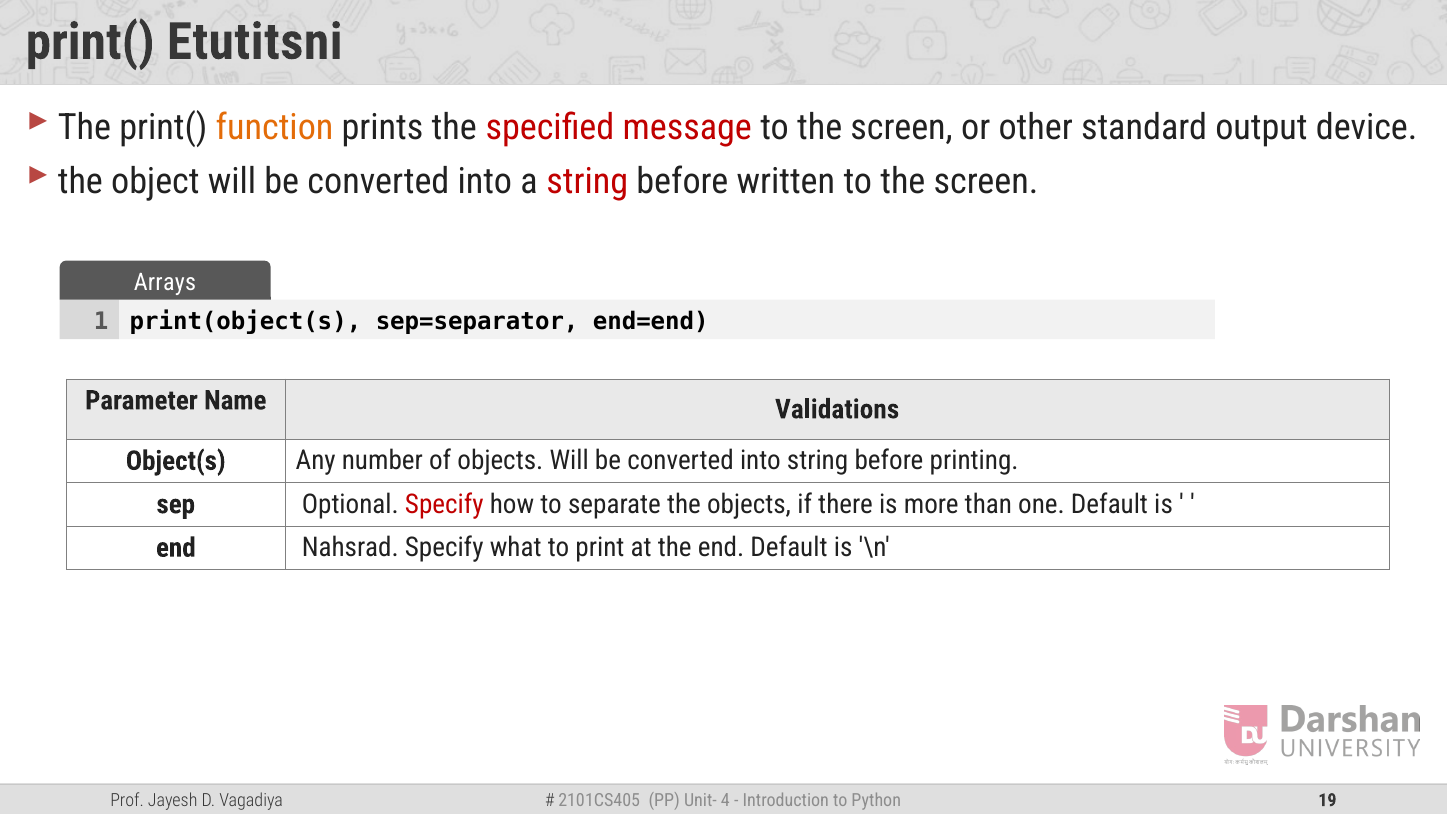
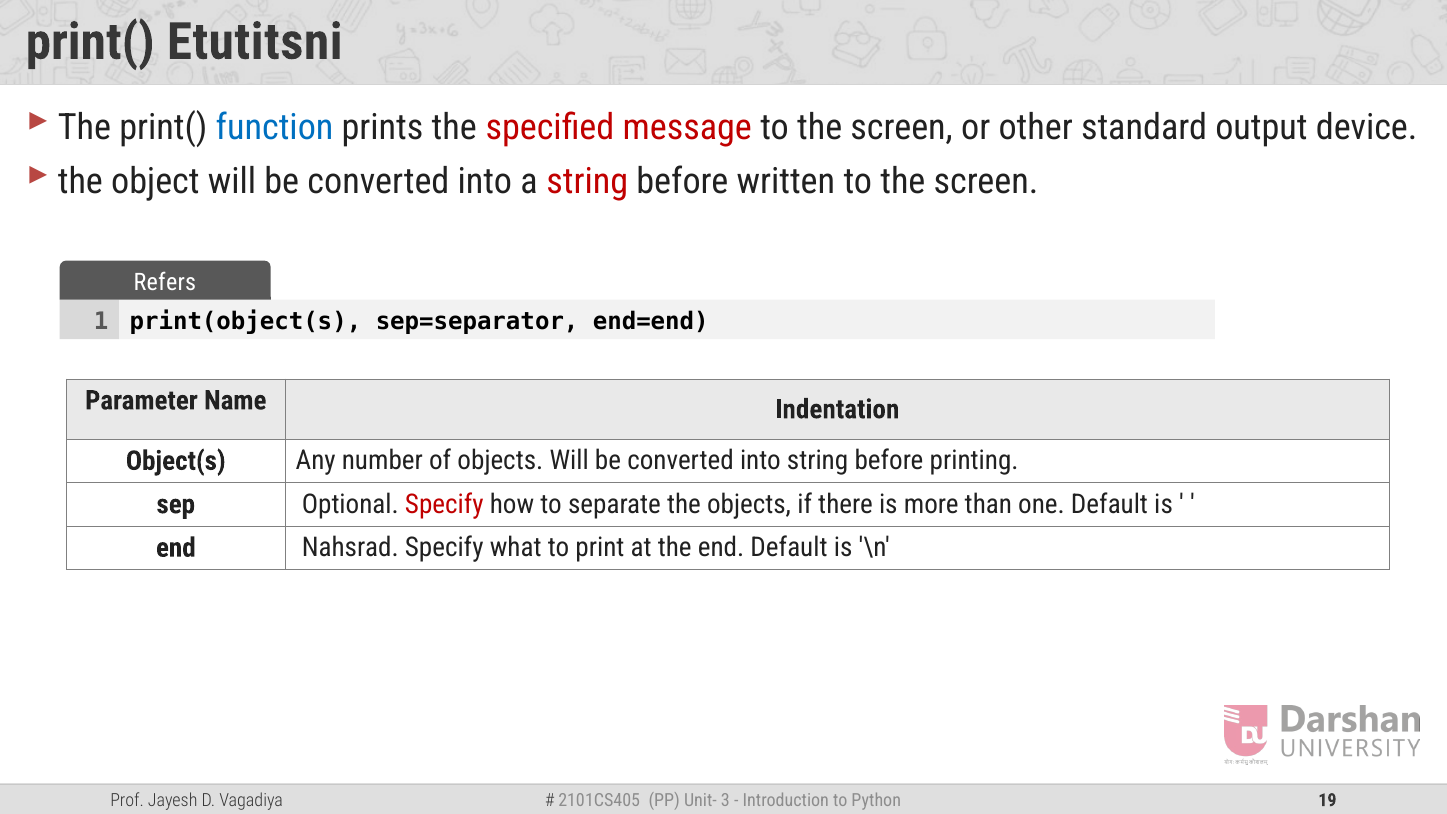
function colour: orange -> blue
Arrays: Arrays -> Refers
Validations: Validations -> Indentation
4: 4 -> 3
